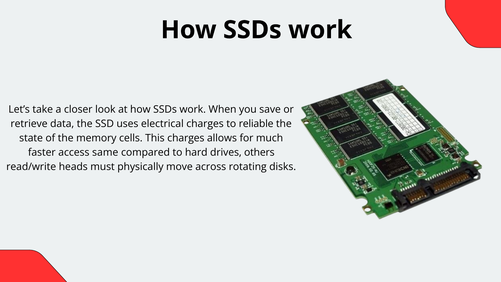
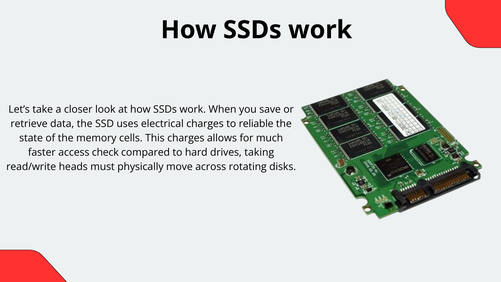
same: same -> check
others: others -> taking
